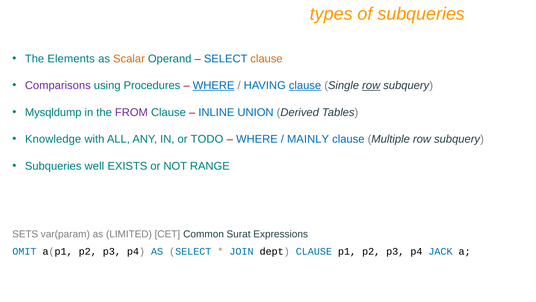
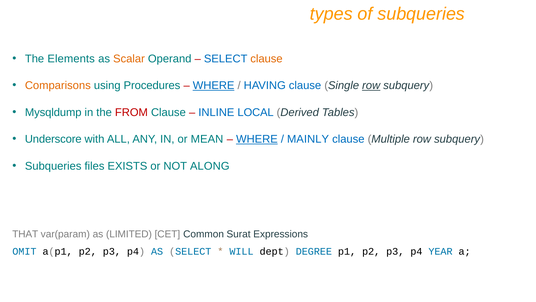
Comparisons colour: purple -> orange
clause at (305, 85) underline: present -> none
FROM colour: purple -> red
UNION: UNION -> LOCAL
Knowledge: Knowledge -> Underscore
TODO: TODO -> MEAN
WHERE at (257, 139) underline: none -> present
well: well -> files
RANGE: RANGE -> ALONG
SETS: SETS -> THAT
JOIN: JOIN -> WILL
dept CLAUSE: CLAUSE -> DEGREE
JACK: JACK -> YEAR
